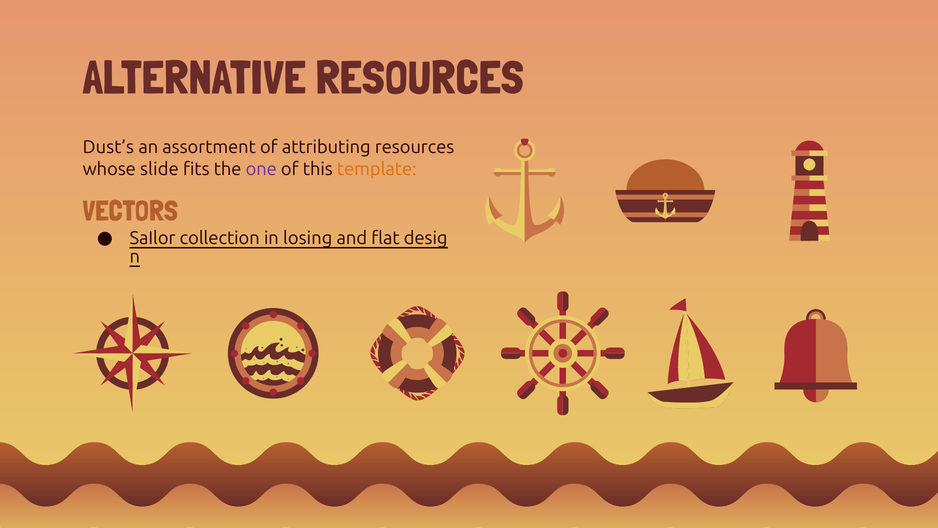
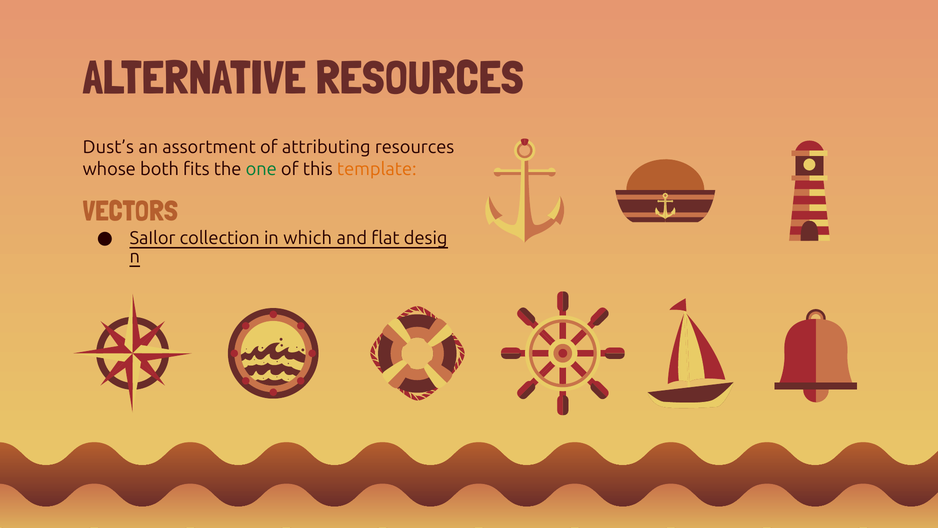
slide: slide -> both
one colour: purple -> green
losing: losing -> which
